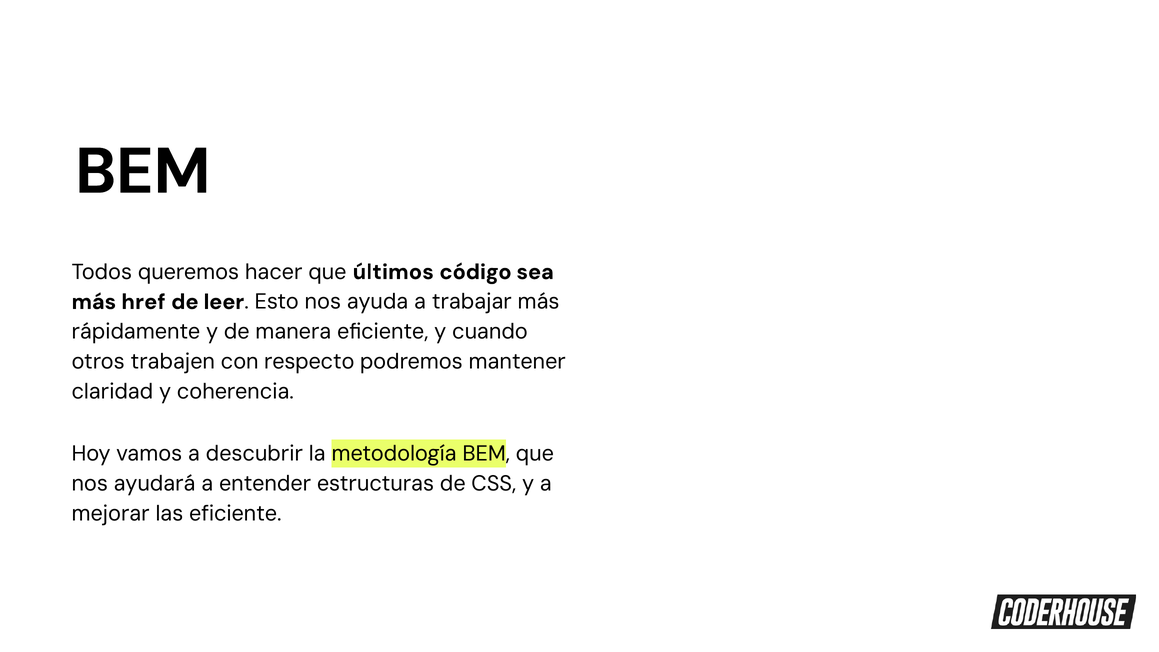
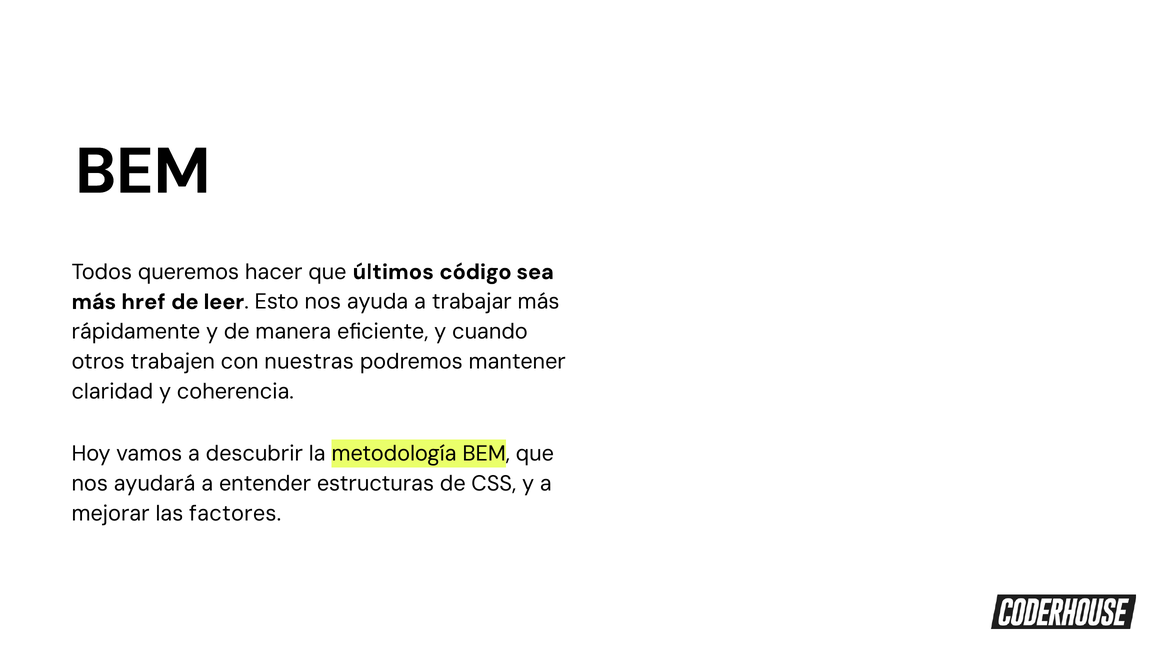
respecto: respecto -> nuestras
las eficiente: eficiente -> factores
